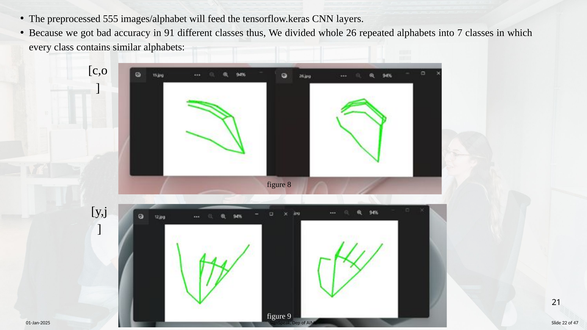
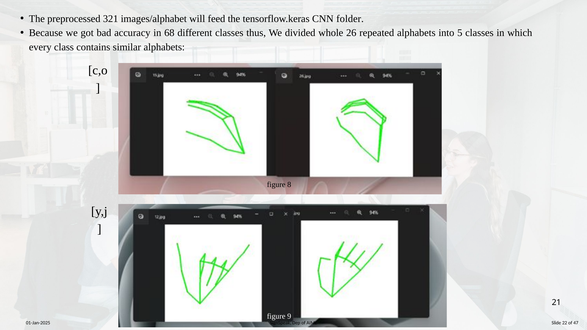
555: 555 -> 321
layers: layers -> folder
91: 91 -> 68
7: 7 -> 5
